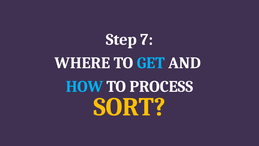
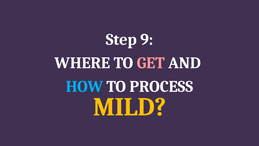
7: 7 -> 9
GET colour: light blue -> pink
SORT: SORT -> MILD
